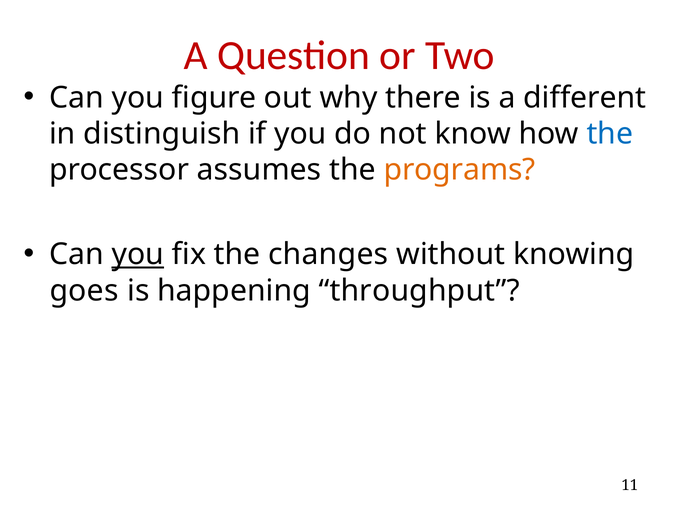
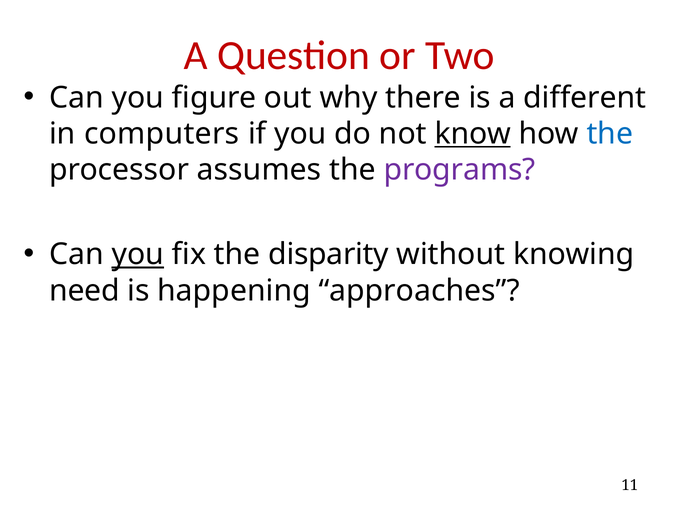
distinguish: distinguish -> computers
know underline: none -> present
programs colour: orange -> purple
changes: changes -> disparity
goes: goes -> need
throughput: throughput -> approaches
